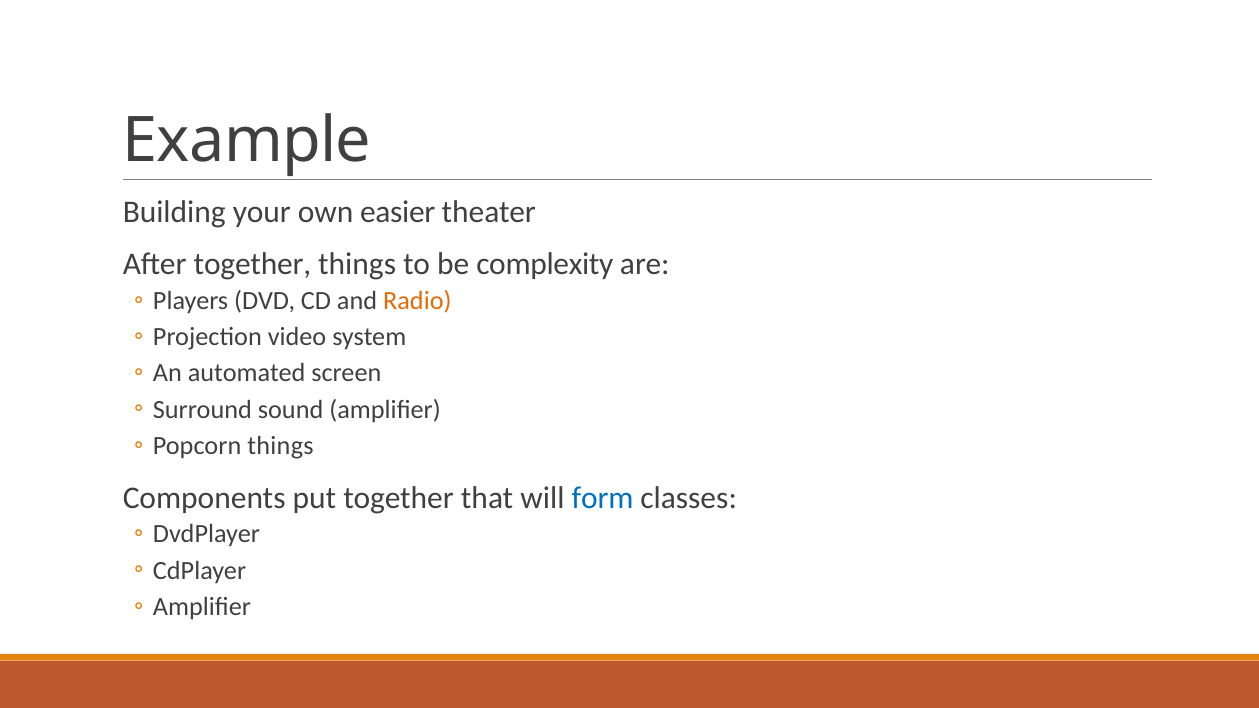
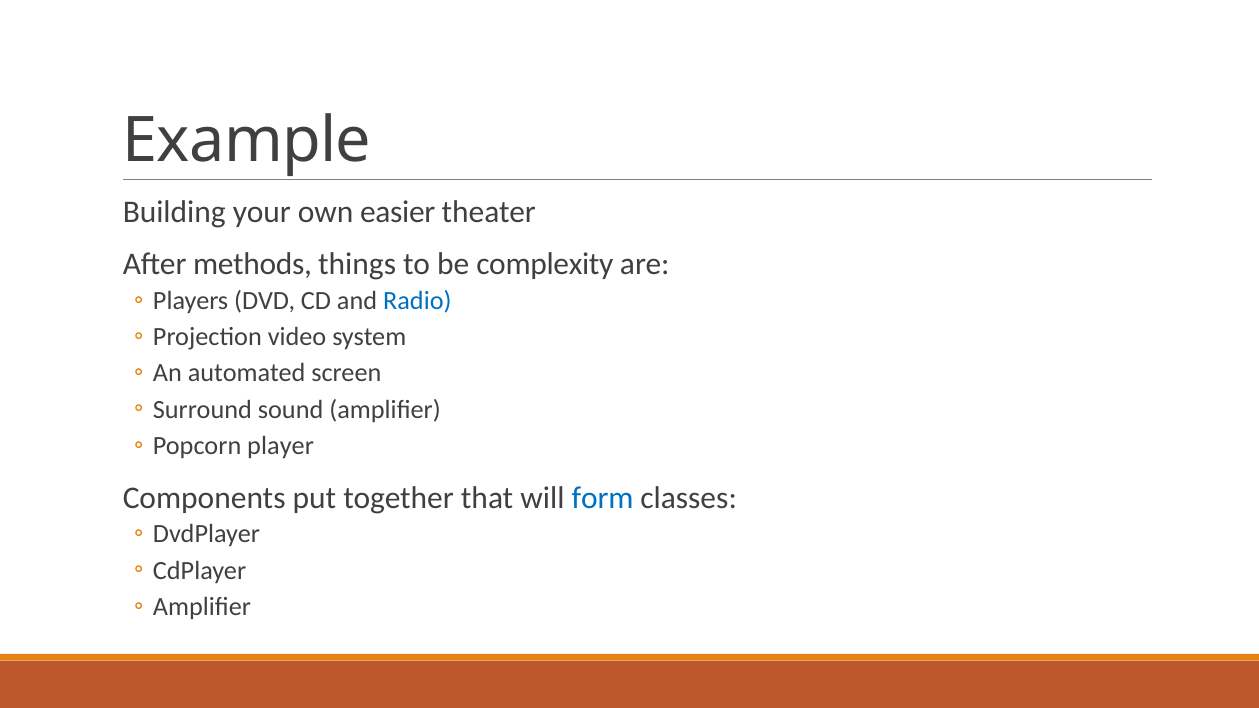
After together: together -> methods
Radio colour: orange -> blue
Popcorn things: things -> player
